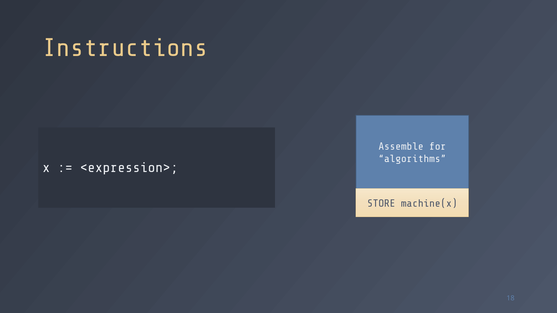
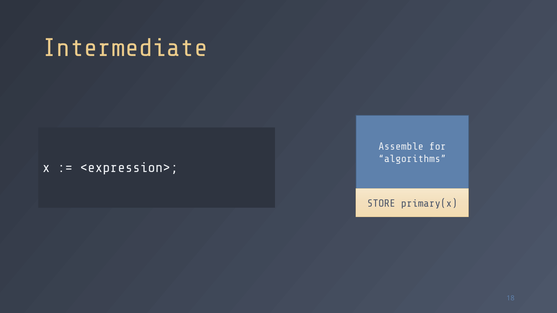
Instructions: Instructions -> Intermediate
machine(x: machine(x -> primary(x
